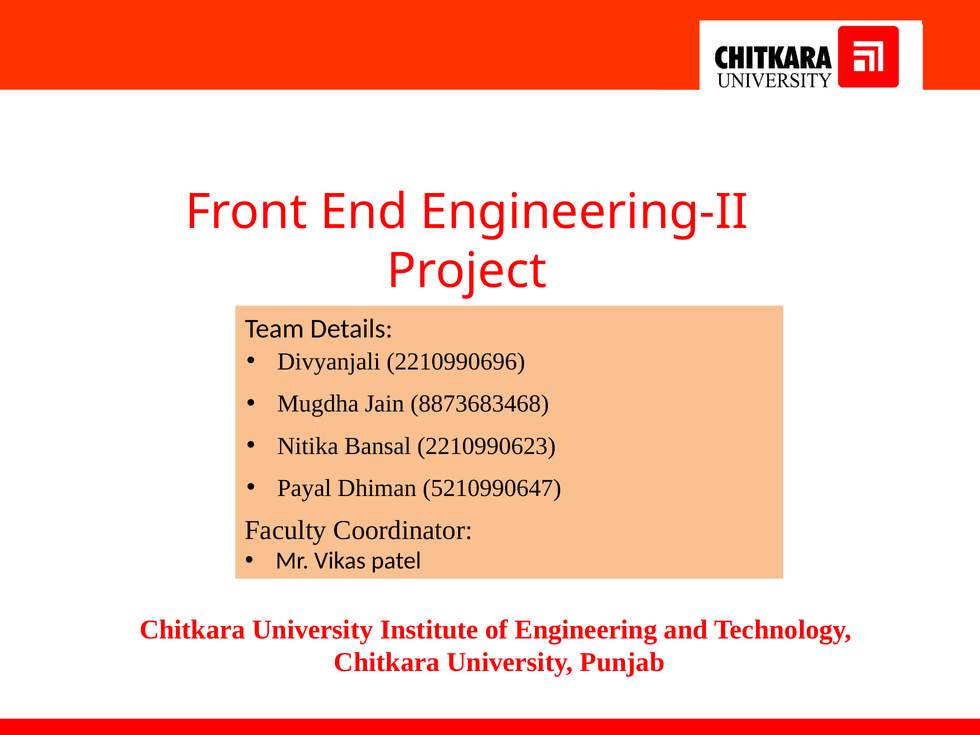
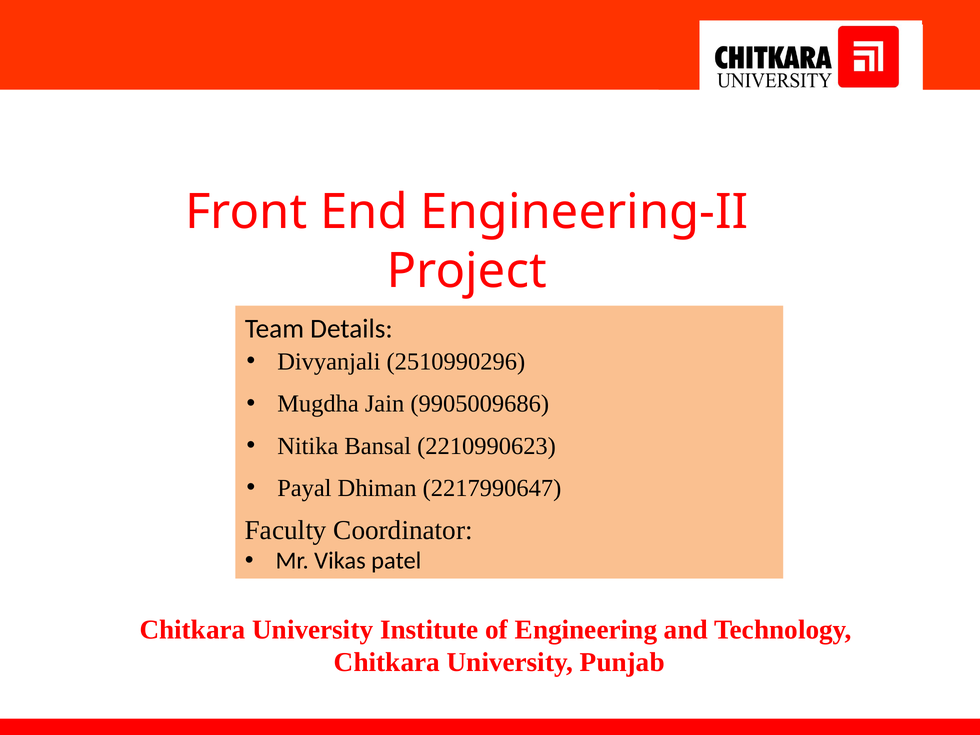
2210990696: 2210990696 -> 2510990296
8873683468: 8873683468 -> 9905009686
5210990647: 5210990647 -> 2217990647
